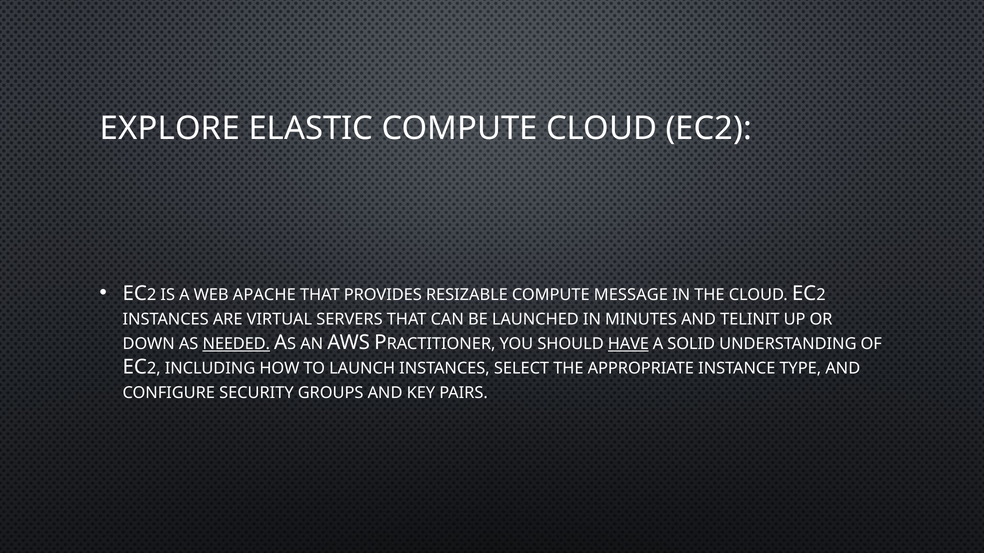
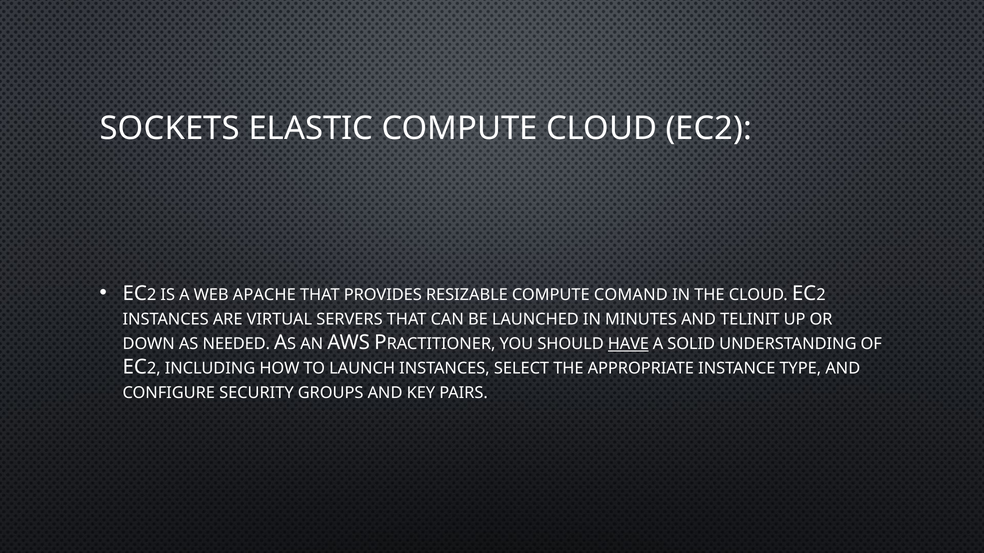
EXPLORE: EXPLORE -> SOCKETS
MESSAGE: MESSAGE -> COMAND
NEEDED underline: present -> none
